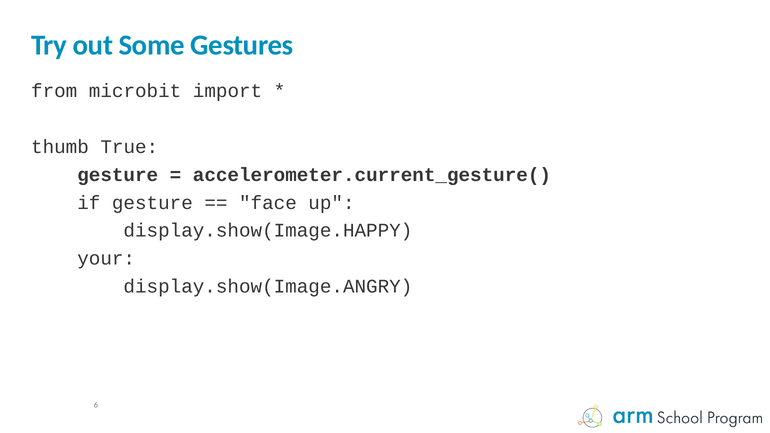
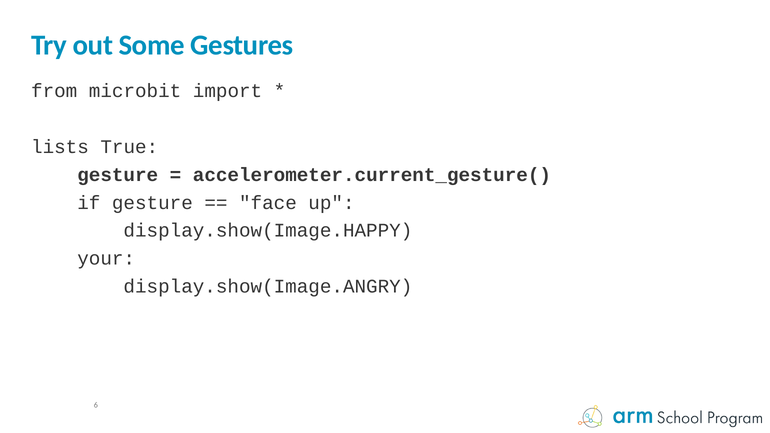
thumb: thumb -> lists
